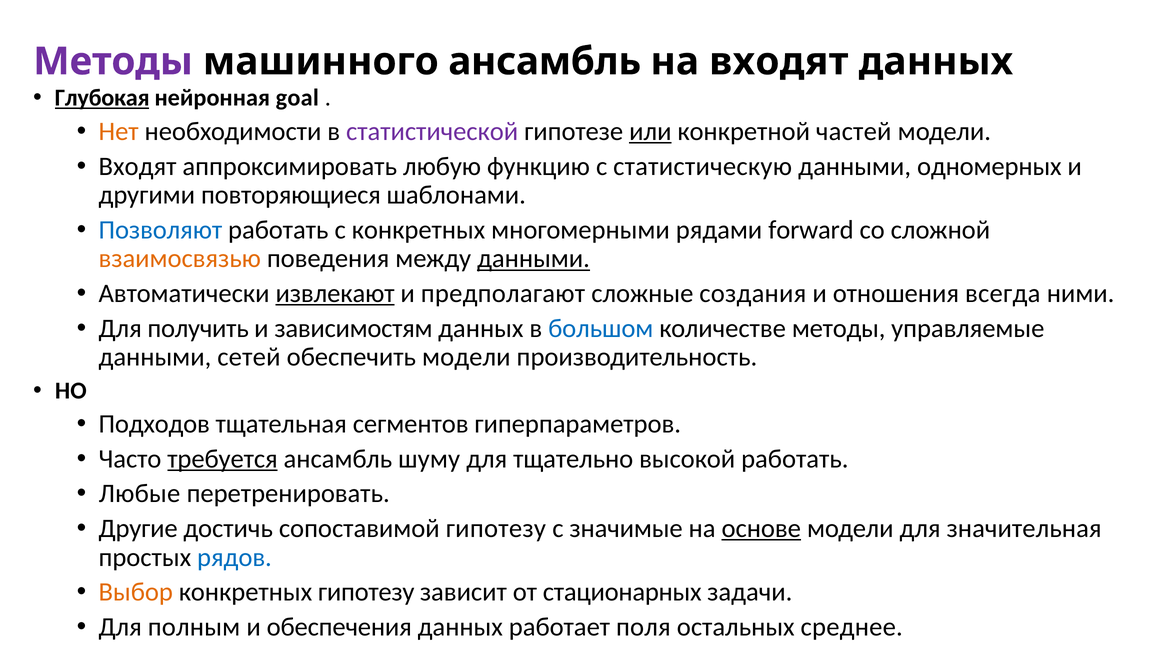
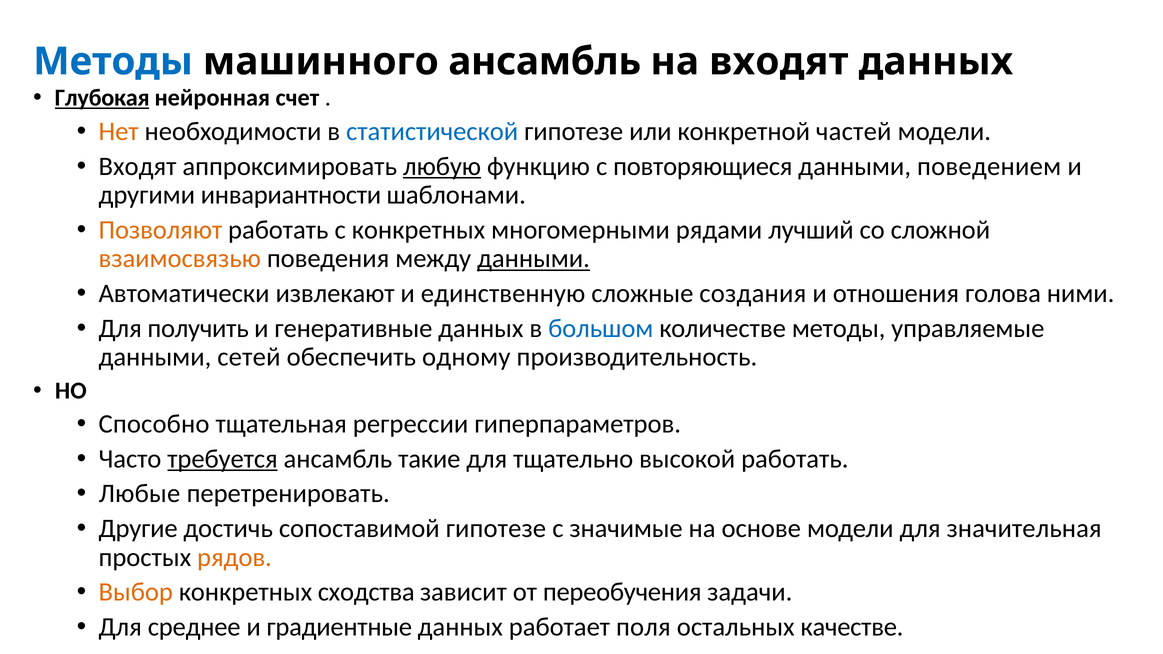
Методы at (113, 62) colour: purple -> blue
goal: goal -> счет
статистической colour: purple -> blue
или underline: present -> none
любую underline: none -> present
статистическую: статистическую -> повторяющиеся
одномерных: одномерных -> поведением
повторяющиеся: повторяющиеся -> инвариантности
Позволяют colour: blue -> orange
forward: forward -> лучший
извлекают underline: present -> none
предполагают: предполагают -> единственную
всегда: всегда -> голова
зависимостям: зависимостям -> генеративные
обеспечить модели: модели -> одному
Подходов: Подходов -> Способно
сегментов: сегментов -> регрессии
шуму: шуму -> такие
сопоставимой гипотезу: гипотезу -> гипотезе
основе underline: present -> none
рядов colour: blue -> orange
конкретных гипотезу: гипотезу -> сходства
стационарных: стационарных -> переобучения
полным: полным -> среднее
обеспечения: обеспечения -> градиентные
среднее: среднее -> качестве
